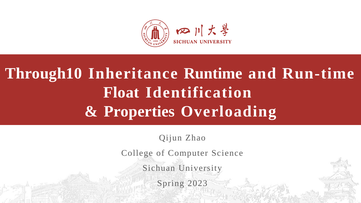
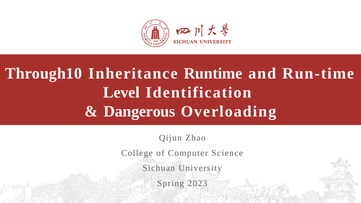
Float: Float -> Level
Properties: Properties -> Dangerous
